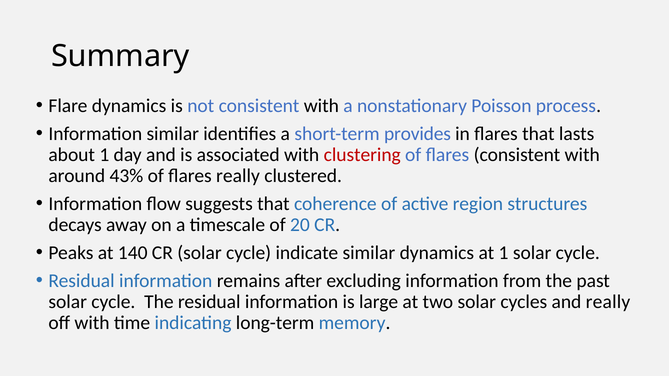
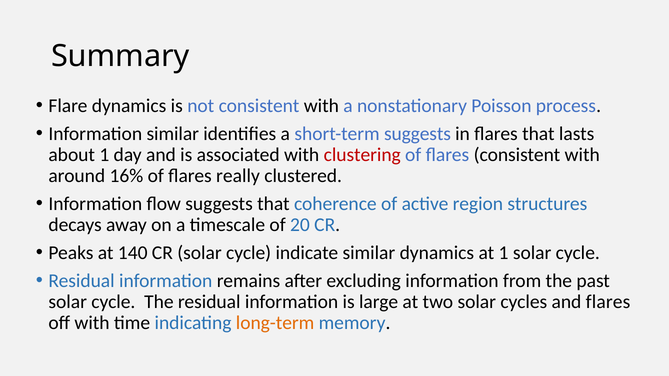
short-term provides: provides -> suggests
43%: 43% -> 16%
and really: really -> flares
long-term colour: black -> orange
